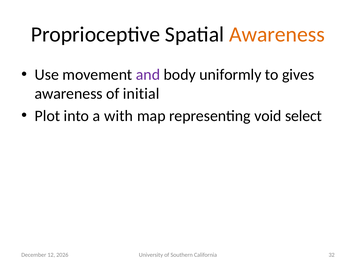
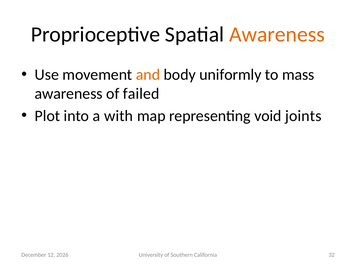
and colour: purple -> orange
gives: gives -> mass
initial: initial -> failed
select: select -> joints
